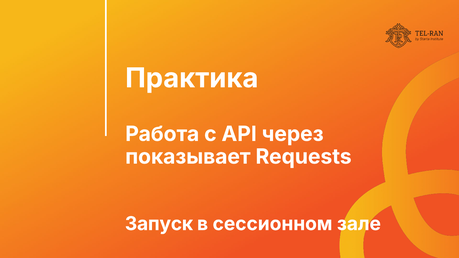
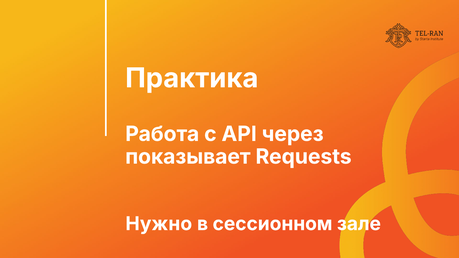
Запуск: Запуск -> Нужно
